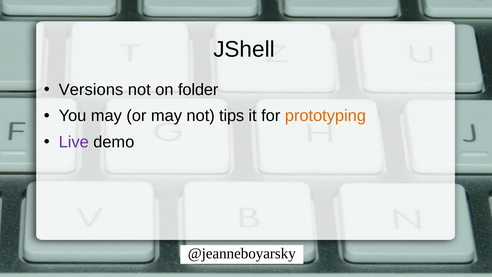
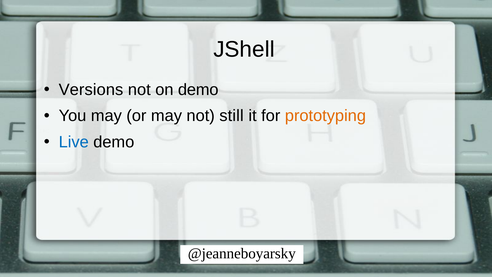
on folder: folder -> demo
tips: tips -> still
Live colour: purple -> blue
